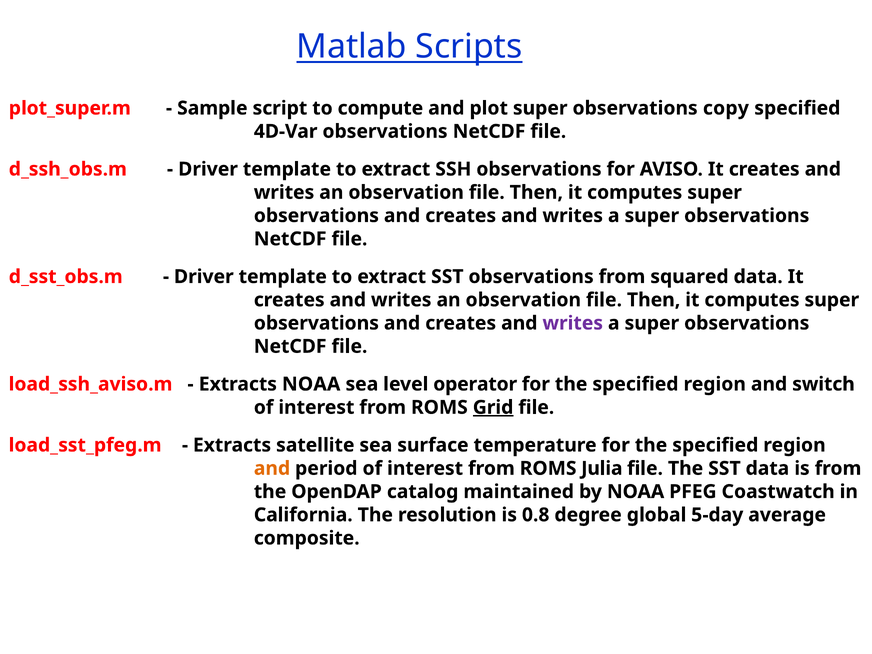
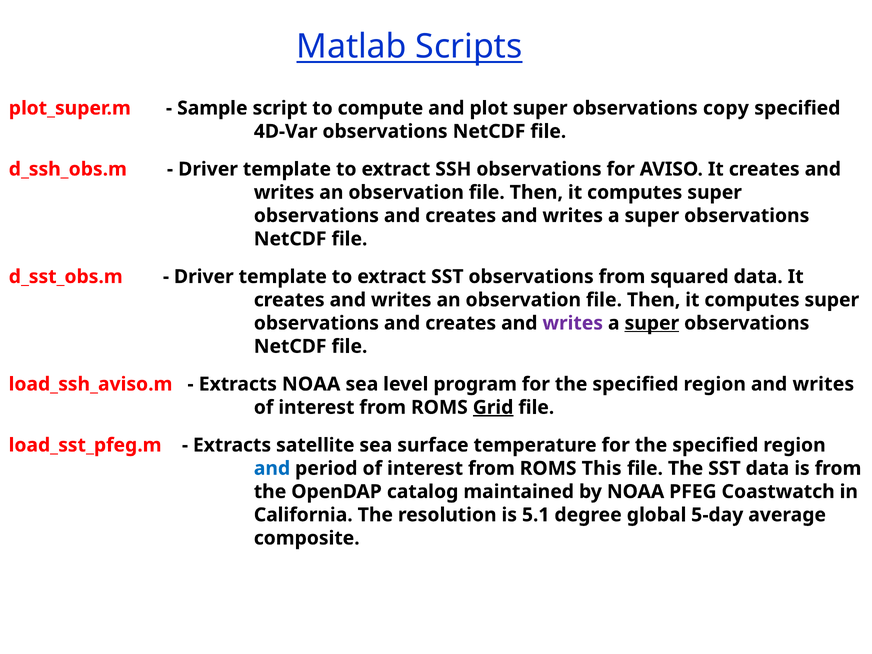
super at (652, 323) underline: none -> present
operator: operator -> program
region and switch: switch -> writes
and at (272, 468) colour: orange -> blue
Julia: Julia -> This
0.8: 0.8 -> 5.1
